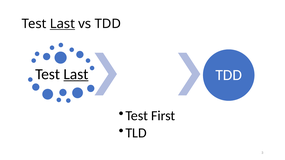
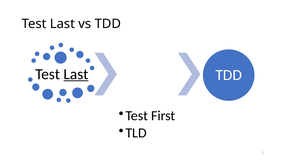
Last at (62, 24) underline: present -> none
